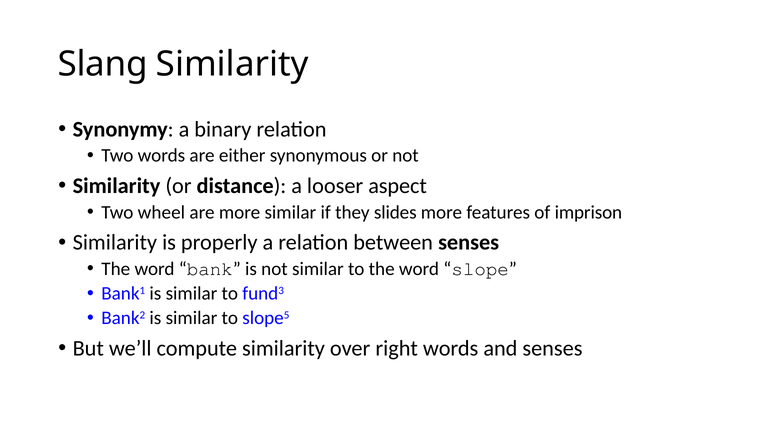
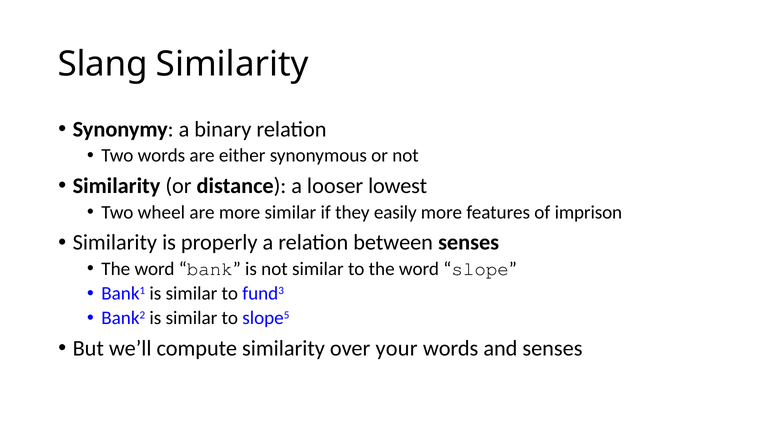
aspect: aspect -> lowest
slides: slides -> easily
right: right -> your
